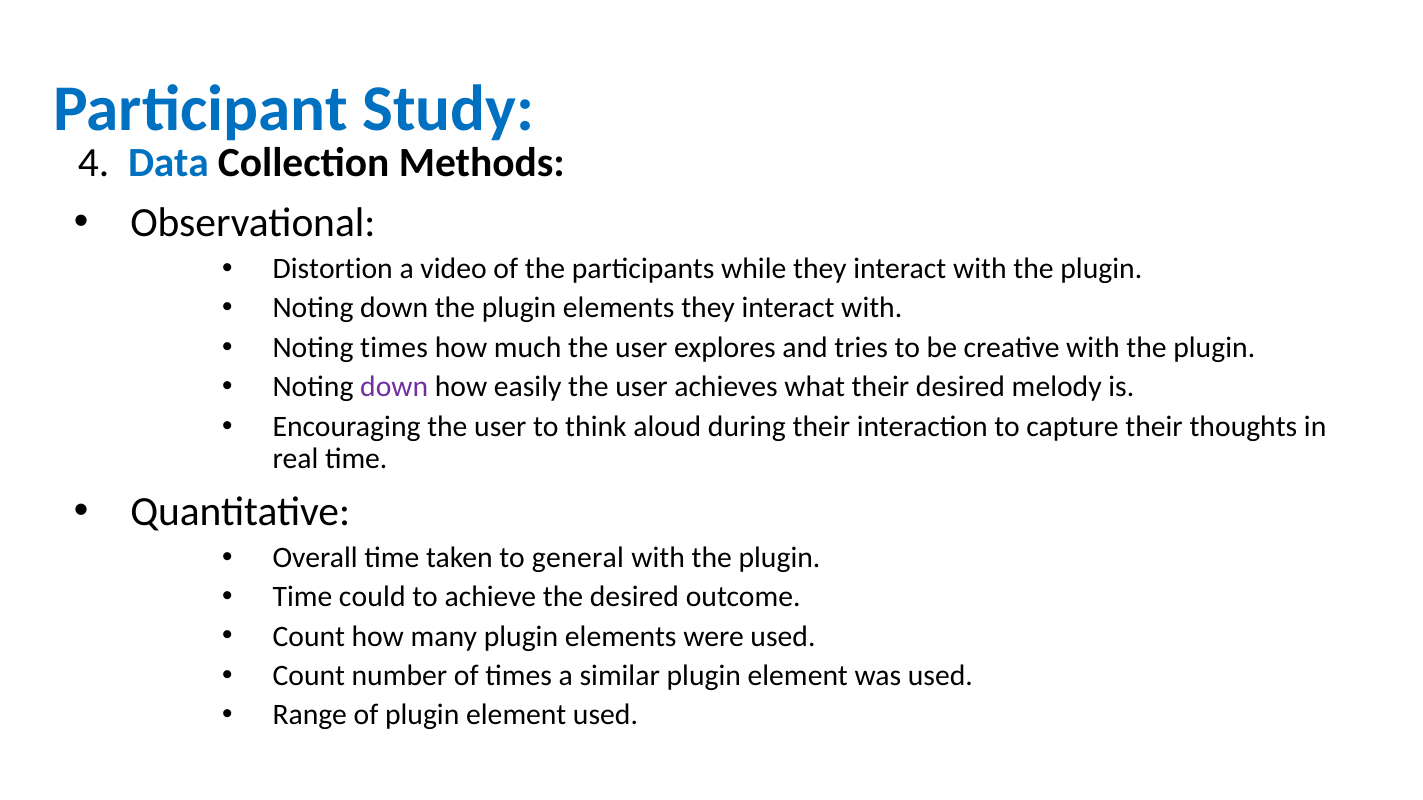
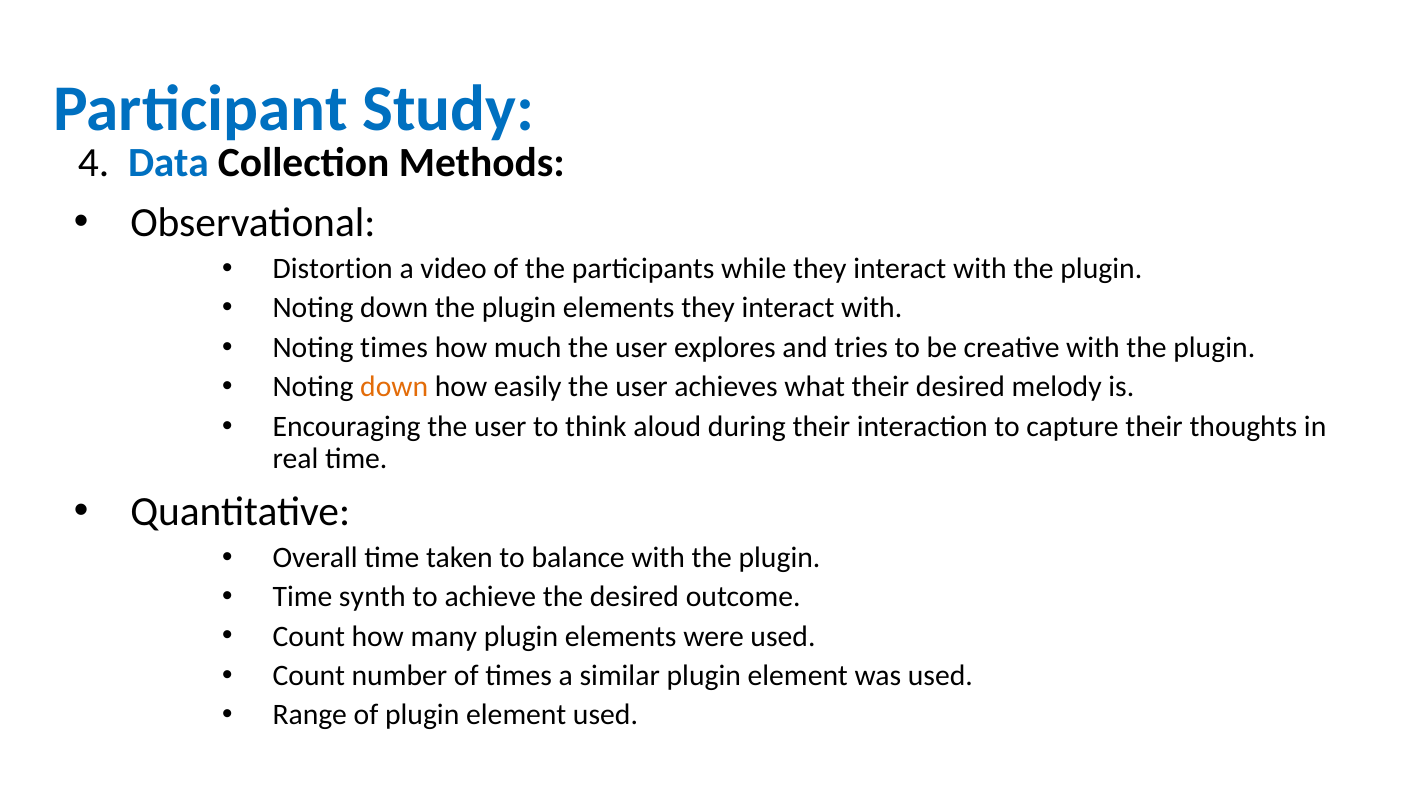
down at (394, 387) colour: purple -> orange
general: general -> balance
could: could -> synth
